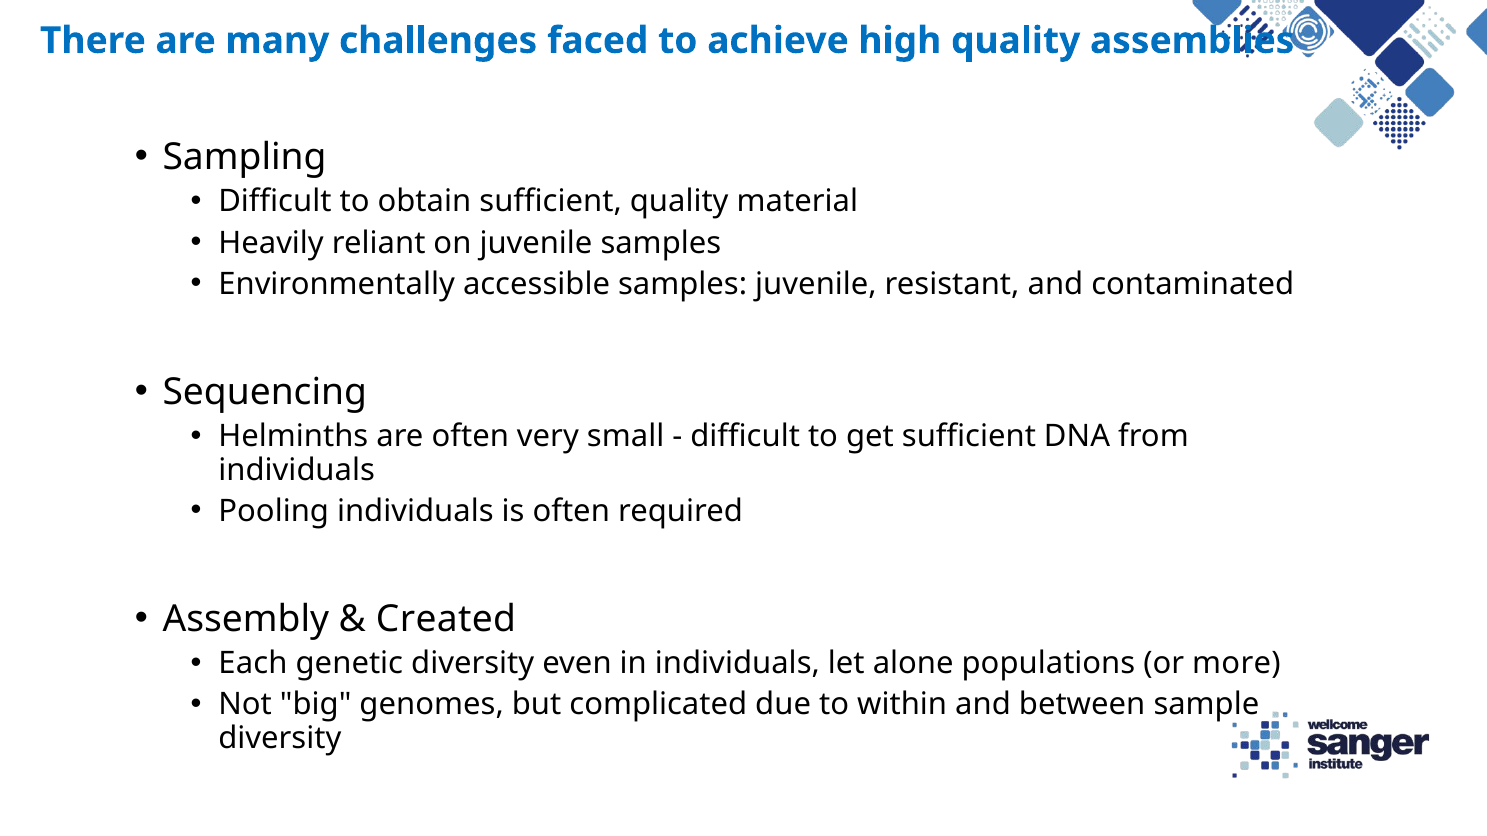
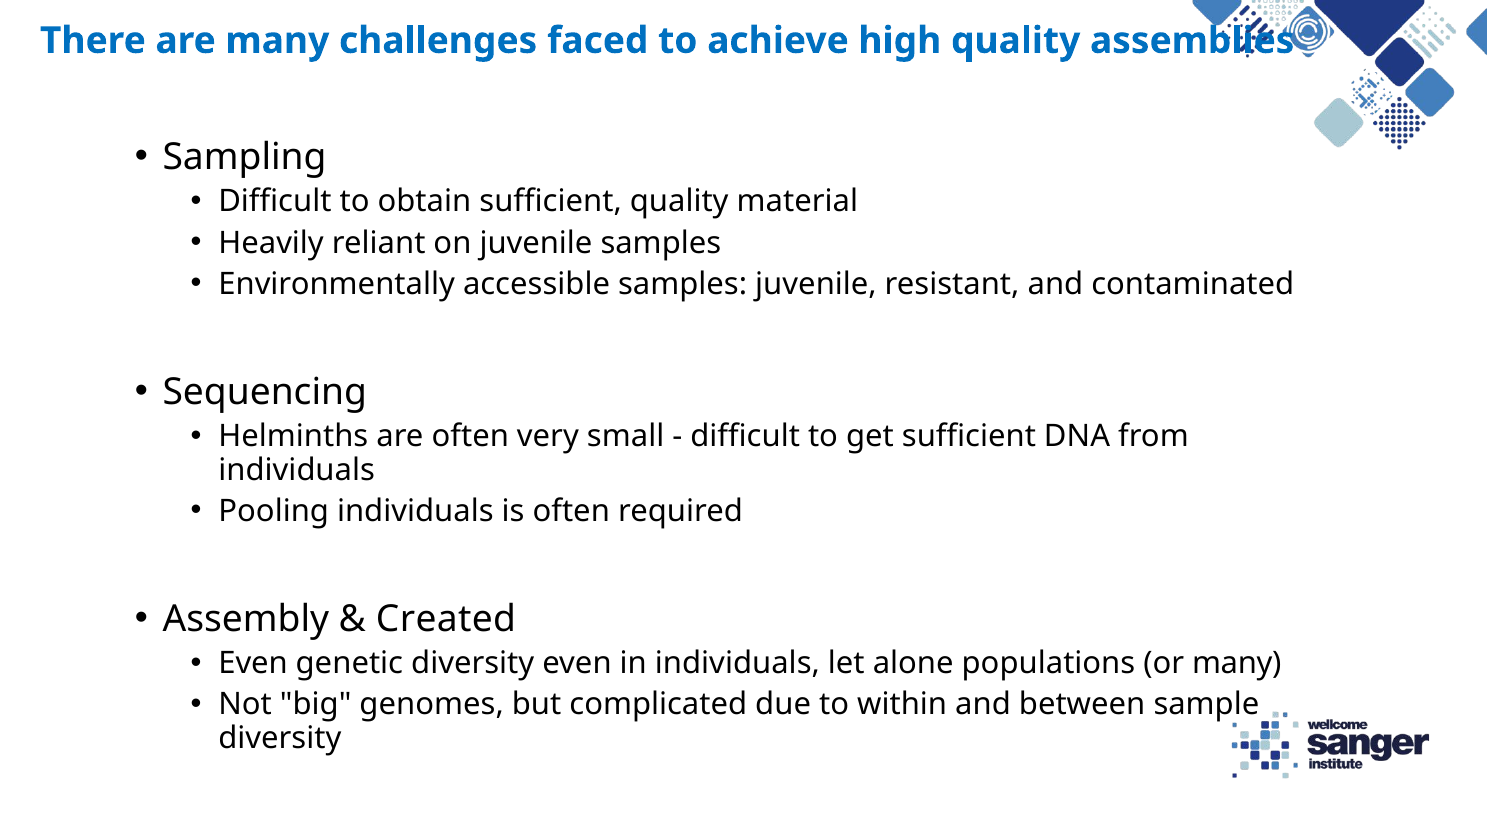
Each at (253, 664): Each -> Even
or more: more -> many
